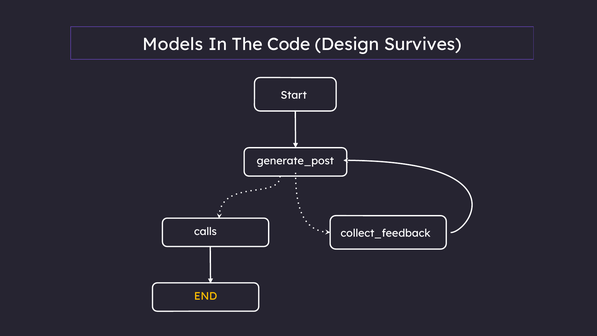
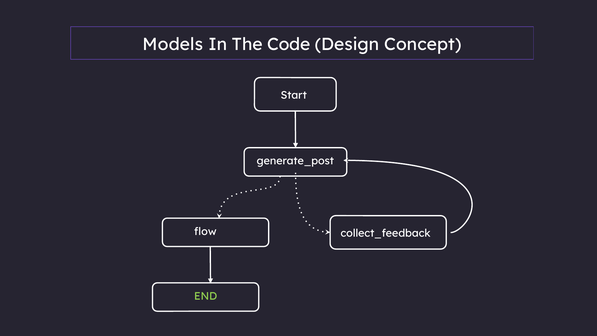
Survives: Survives -> Concept
calls: calls -> flow
END colour: yellow -> light green
